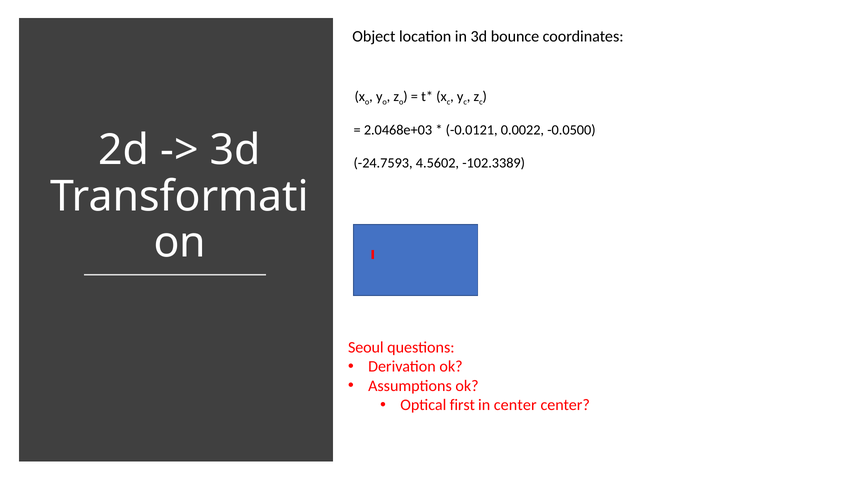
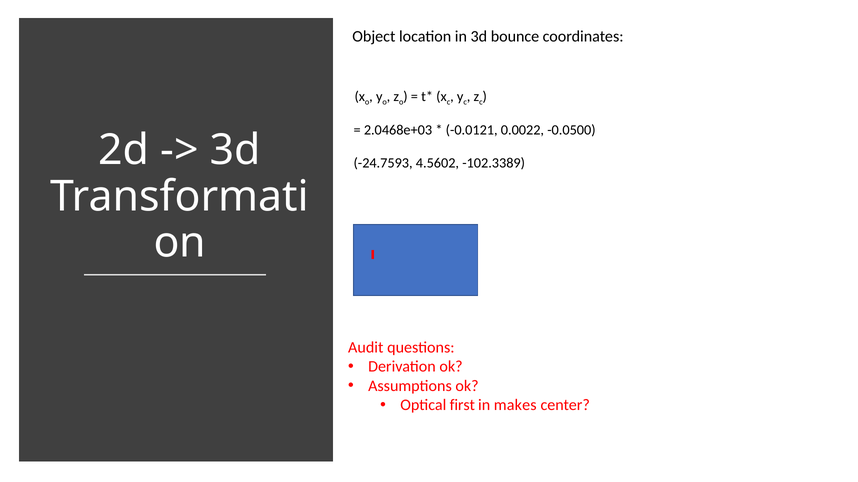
Seoul: Seoul -> Audit
in center: center -> makes
